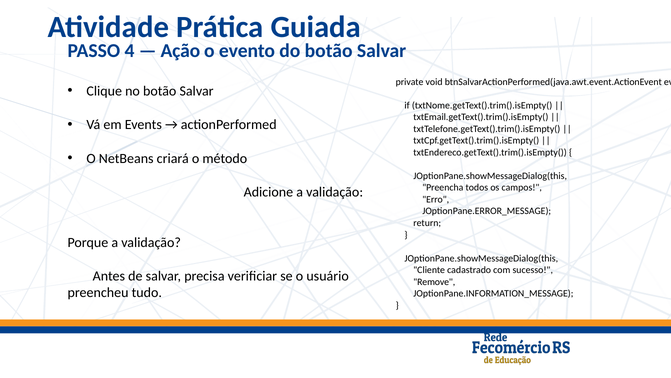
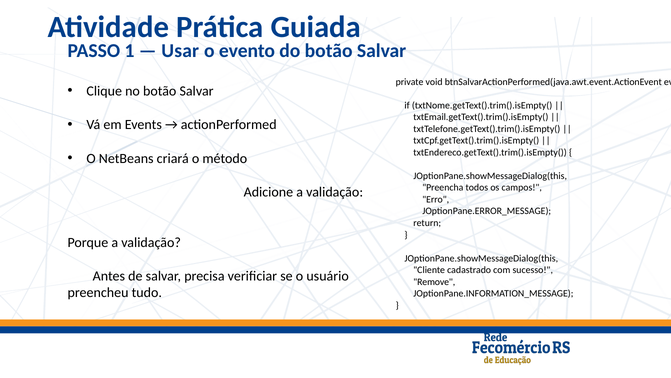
4: 4 -> 1
Ação: Ação -> Usar
